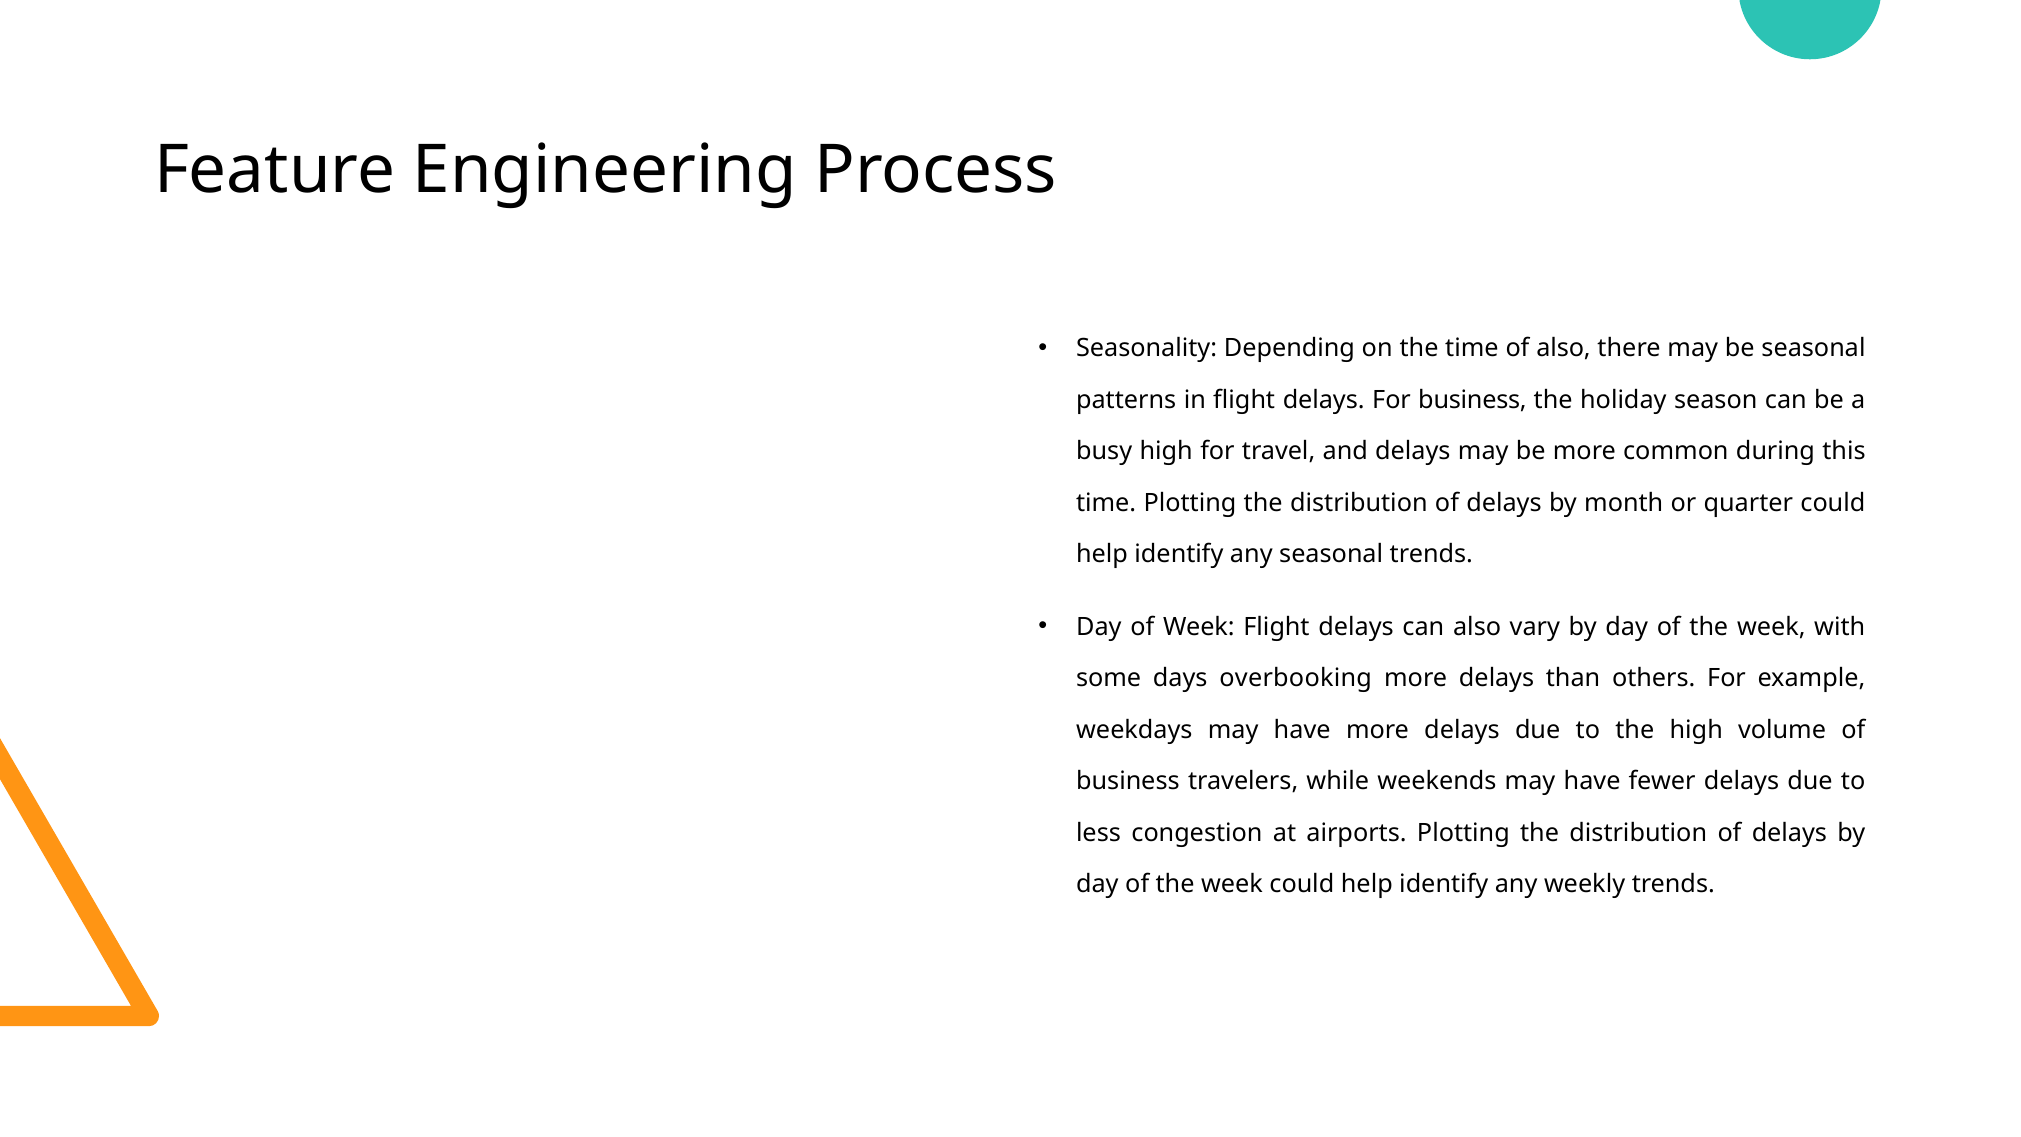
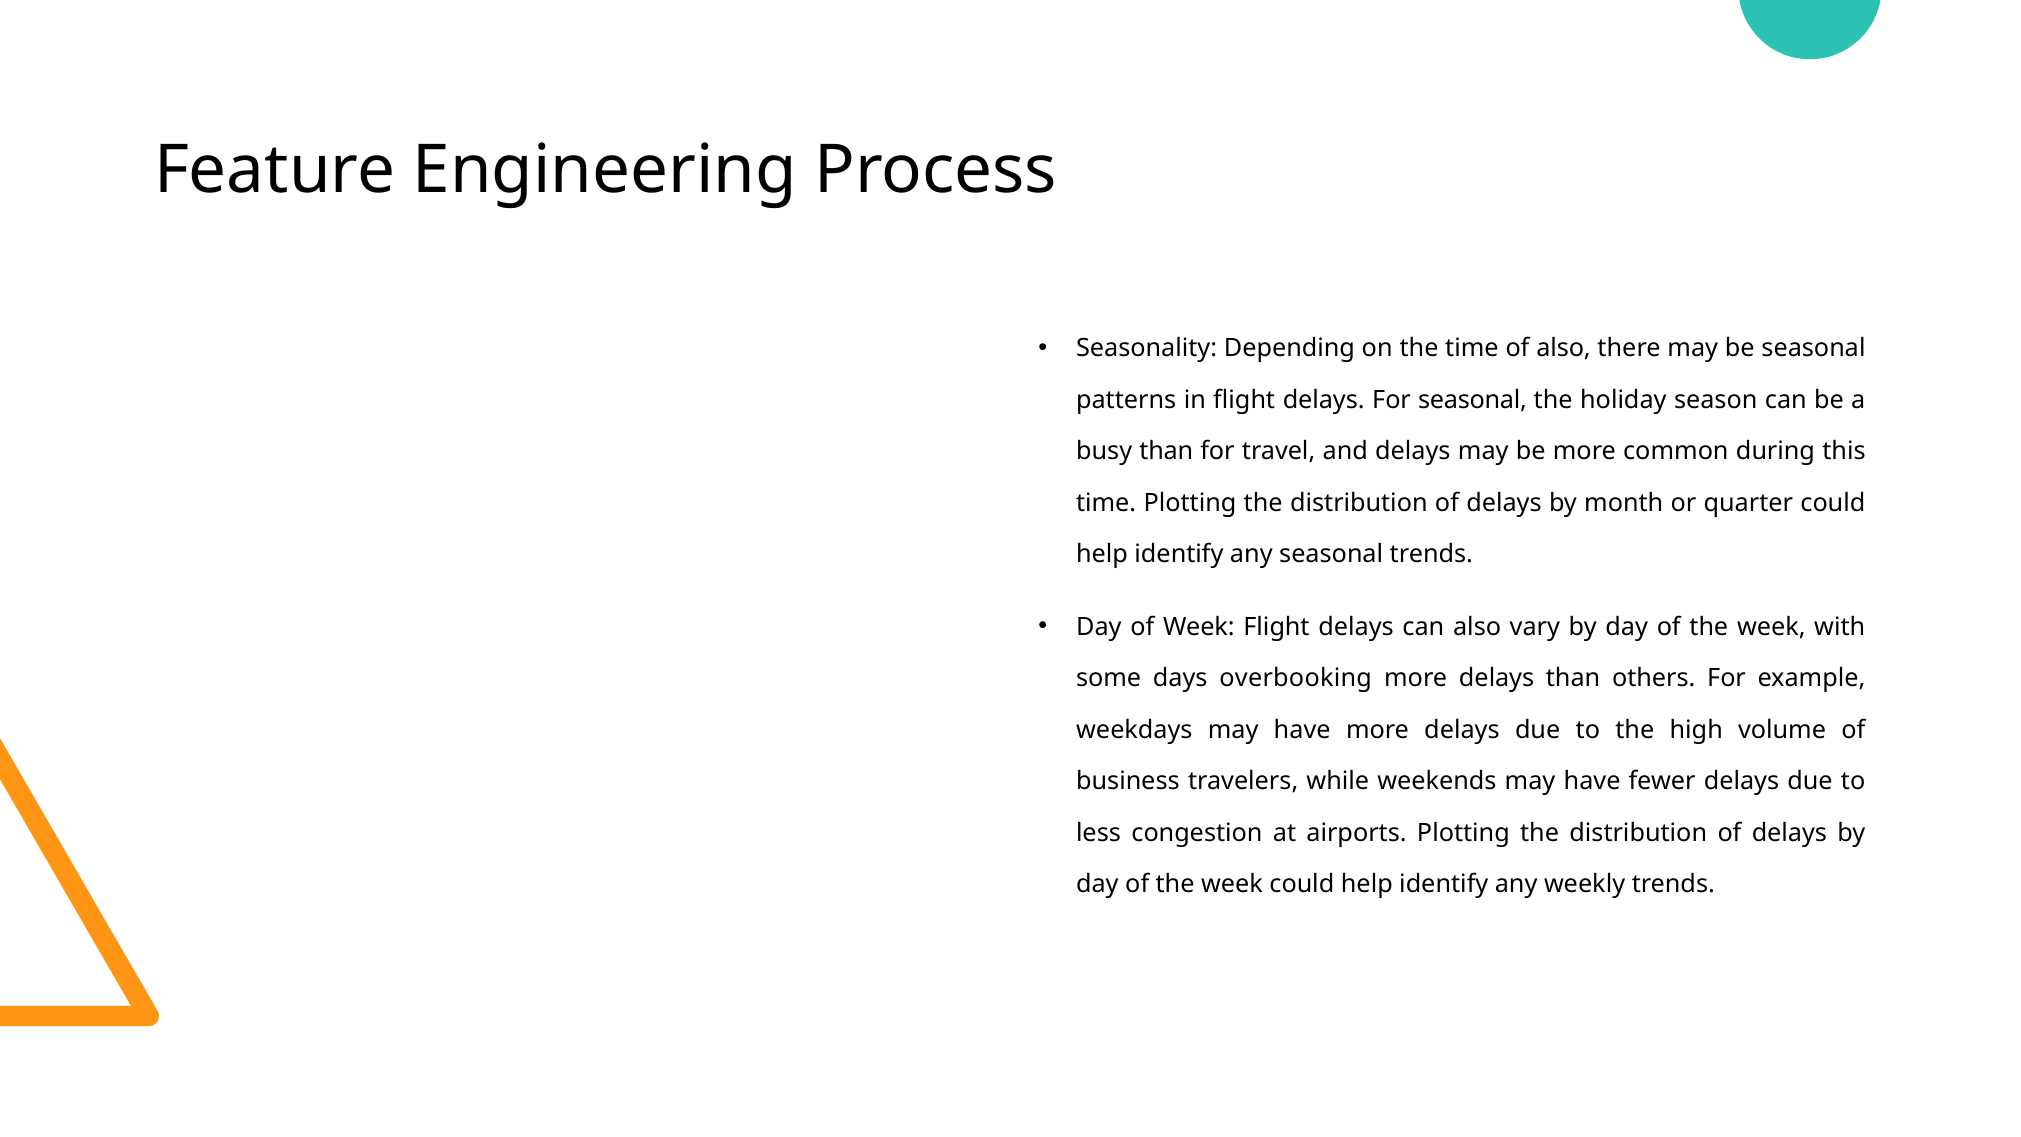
For business: business -> seasonal
busy high: high -> than
